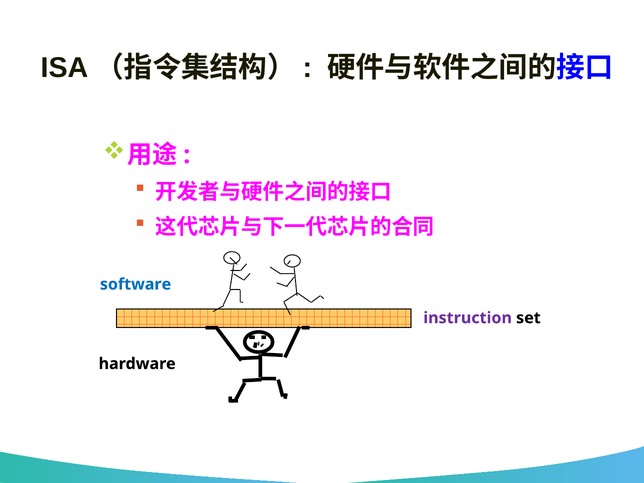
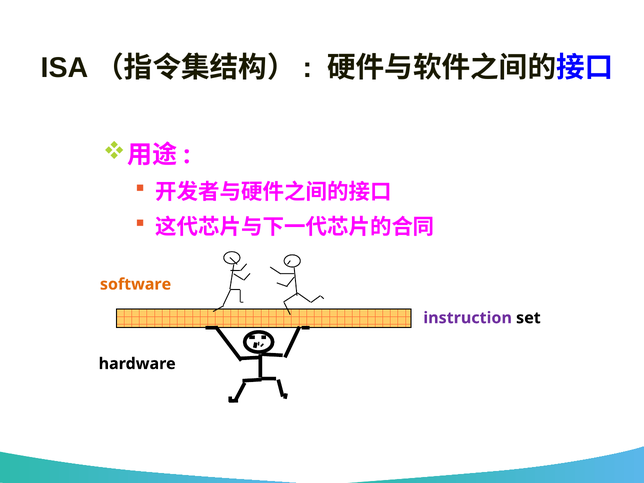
software colour: blue -> orange
